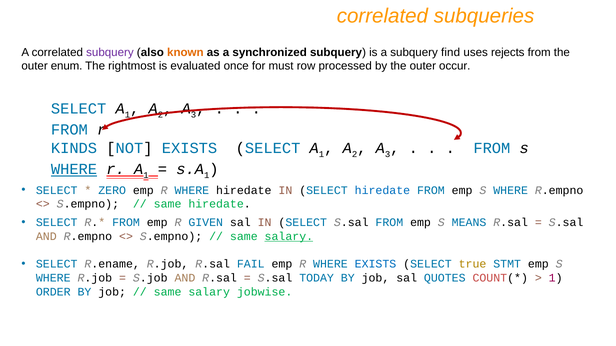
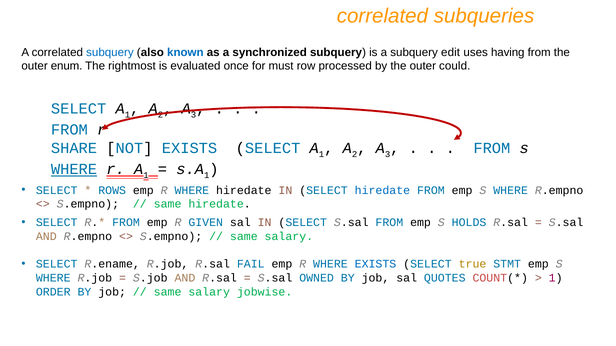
subquery at (110, 52) colour: purple -> blue
known colour: orange -> blue
find: find -> edit
rejects: rejects -> having
occur: occur -> could
KINDS: KINDS -> SHARE
ZERO: ZERO -> ROWS
MEANS: MEANS -> HOLDS
salary at (289, 237) underline: present -> none
TODAY: TODAY -> OWNED
